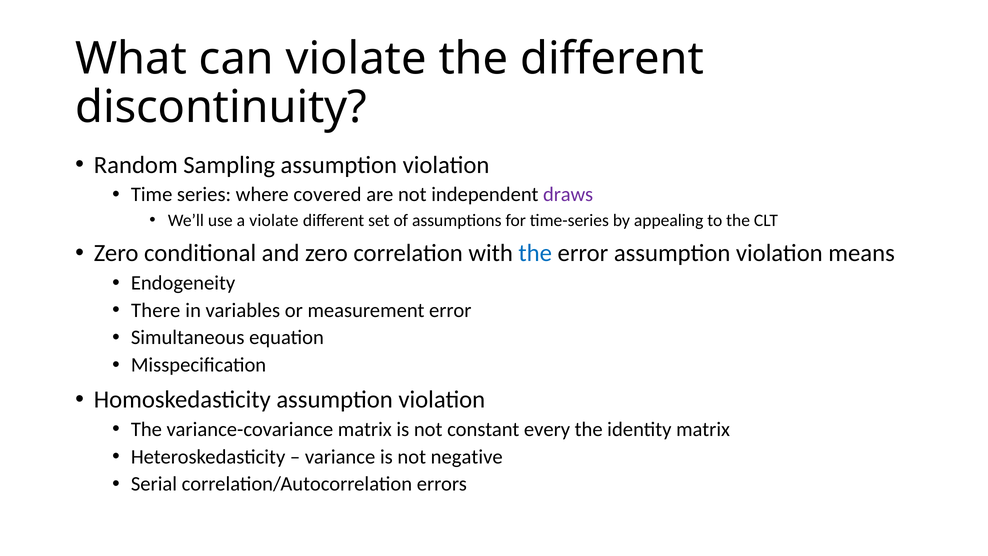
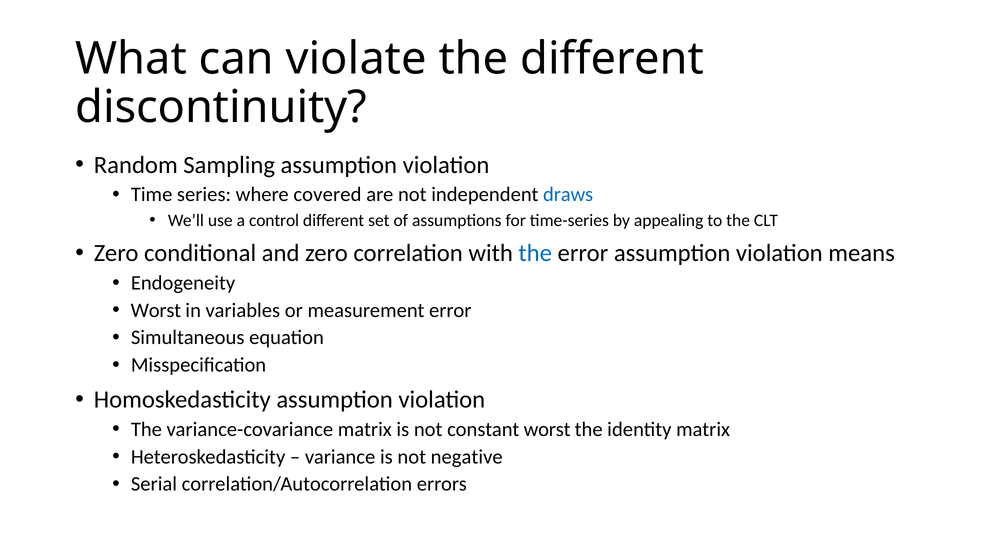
draws colour: purple -> blue
a violate: violate -> control
There at (156, 310): There -> Worst
constant every: every -> worst
